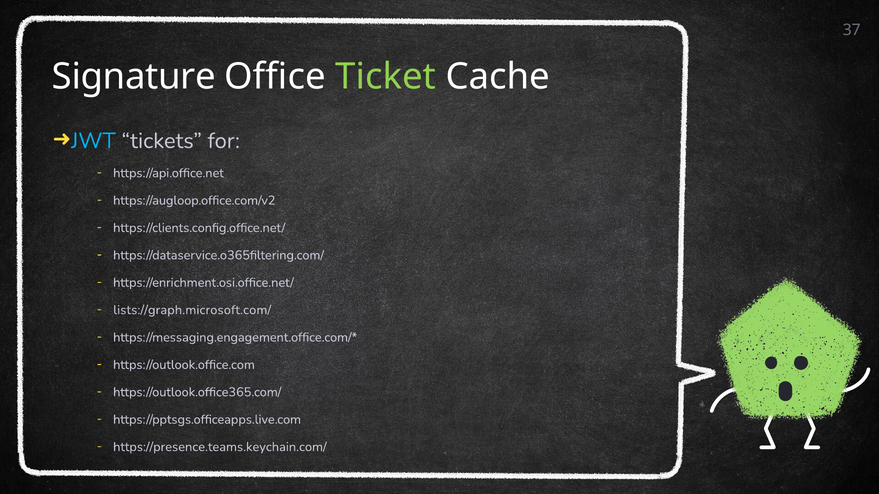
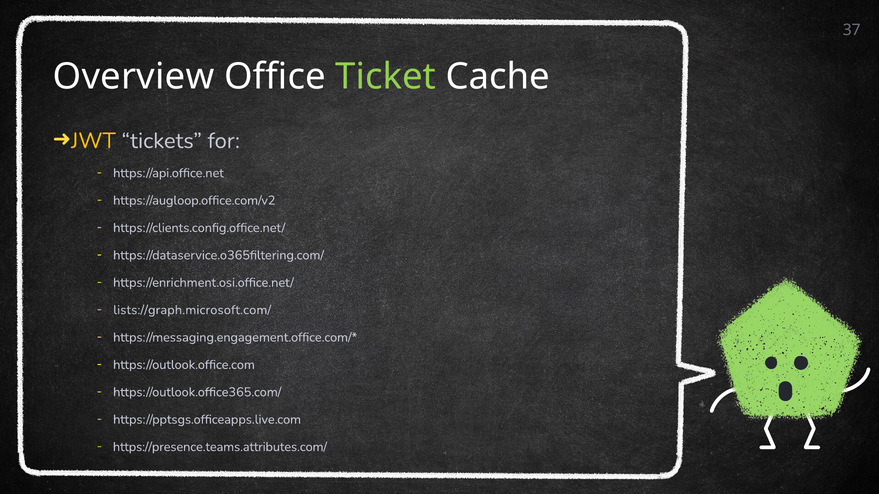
Signature: Signature -> Overview
JWT colour: light blue -> yellow
https://presence.teams.keychain.com/: https://presence.teams.keychain.com/ -> https://presence.teams.attributes.com/
